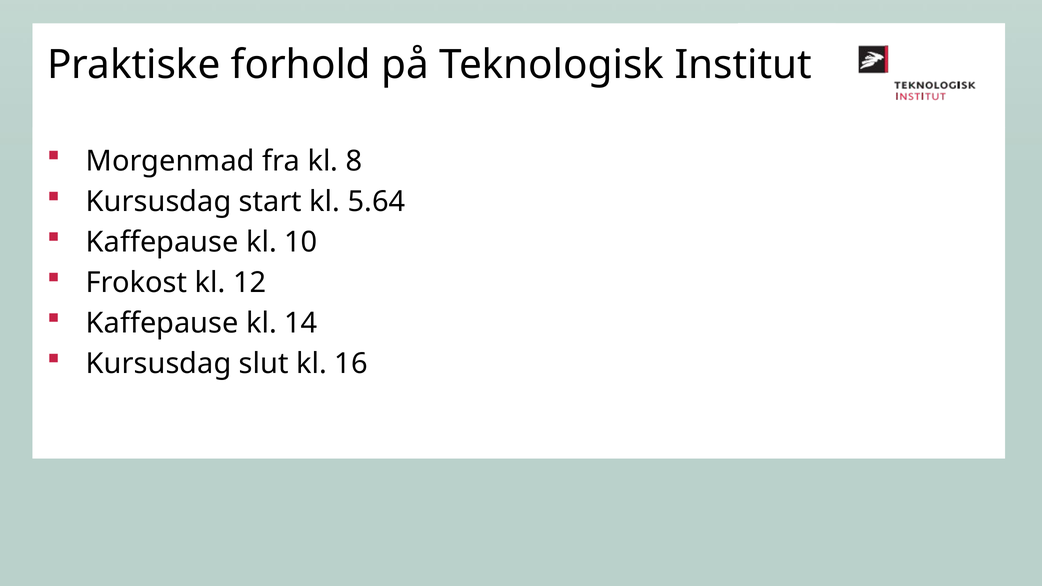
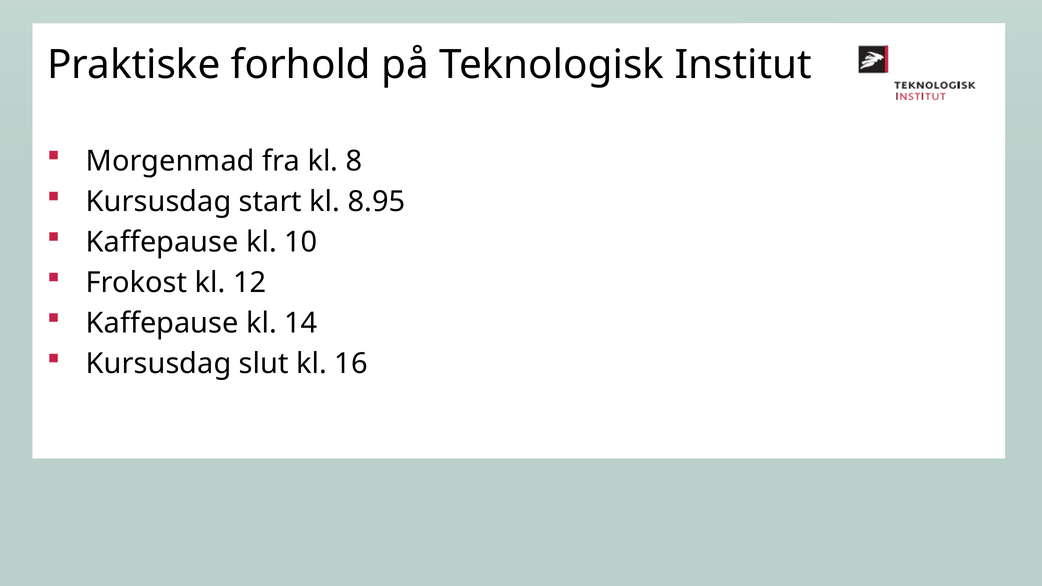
5.64: 5.64 -> 8.95
